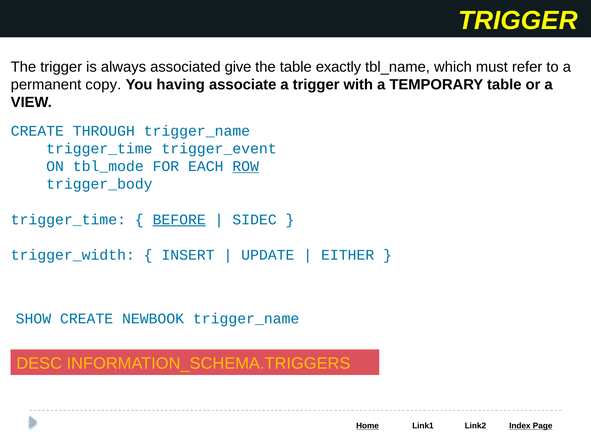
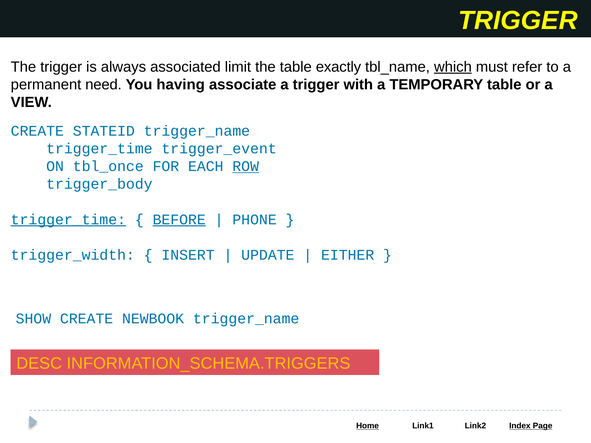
give: give -> limit
which underline: none -> present
copy: copy -> need
THROUGH: THROUGH -> STATEID
tbl_mode: tbl_mode -> tbl_once
trigger_time at (68, 220) underline: none -> present
SIDEC: SIDEC -> PHONE
